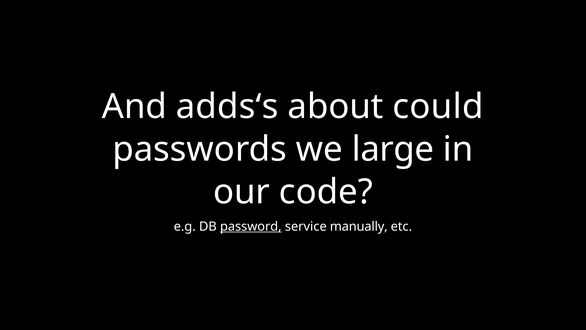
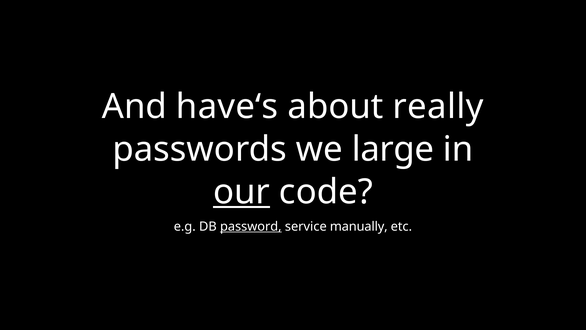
adds‘s: adds‘s -> have‘s
could: could -> really
our underline: none -> present
